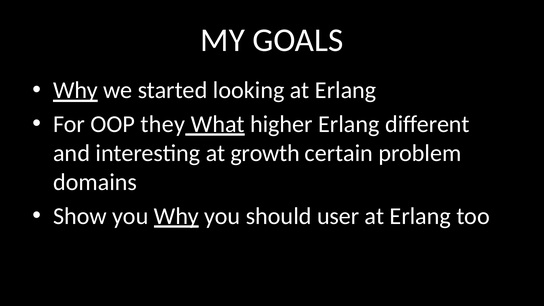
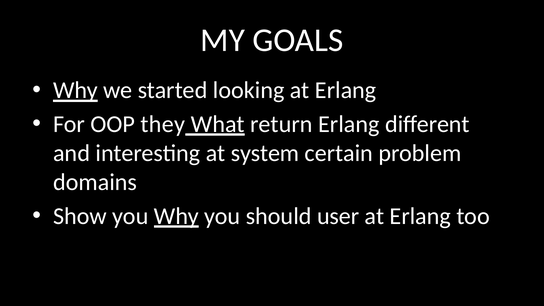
higher: higher -> return
growth: growth -> system
